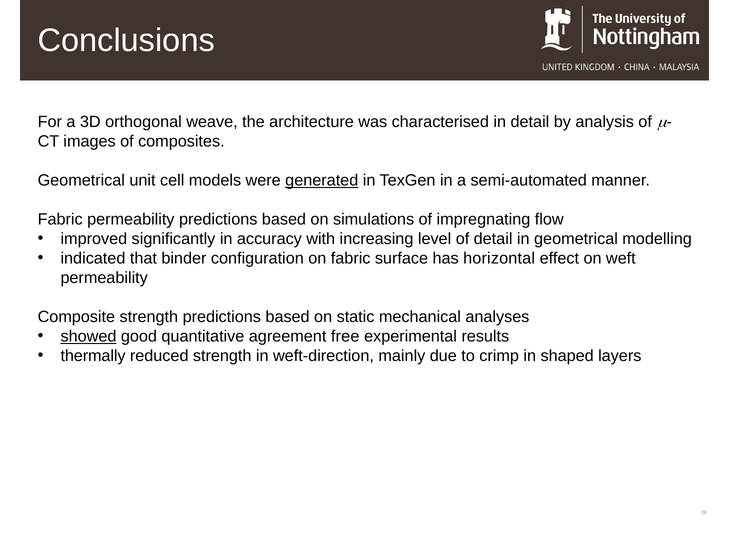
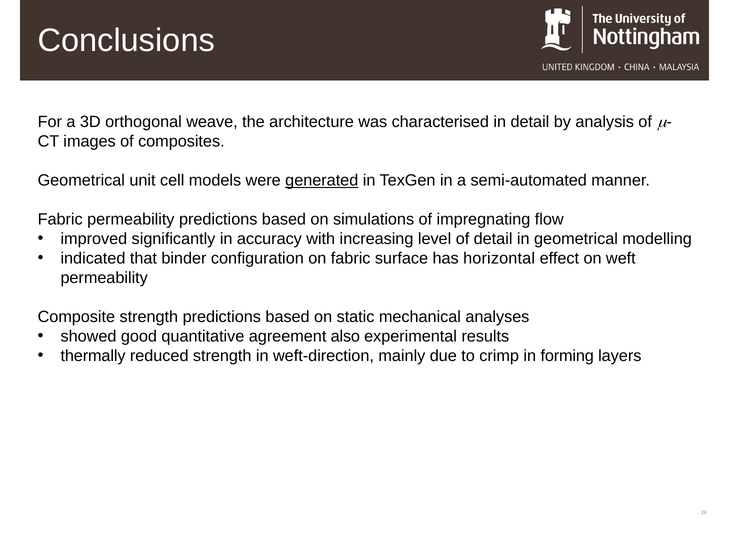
showed underline: present -> none
free: free -> also
shaped: shaped -> forming
